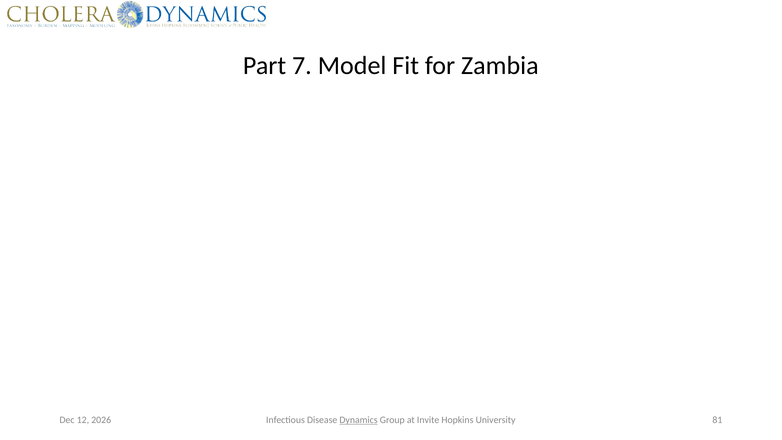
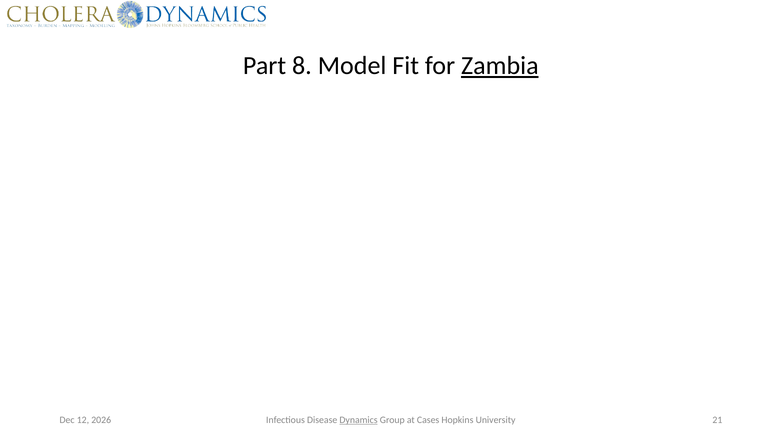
7: 7 -> 8
Zambia underline: none -> present
Invite: Invite -> Cases
81: 81 -> 21
